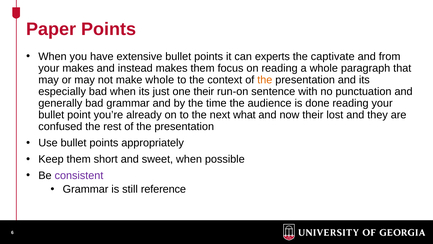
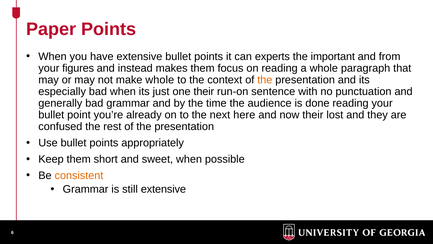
captivate: captivate -> important
your makes: makes -> figures
what: what -> here
consistent colour: purple -> orange
still reference: reference -> extensive
